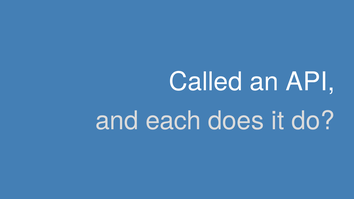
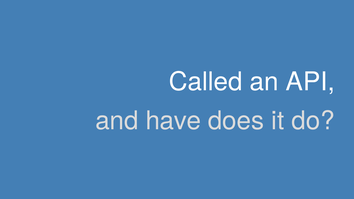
each: each -> have
